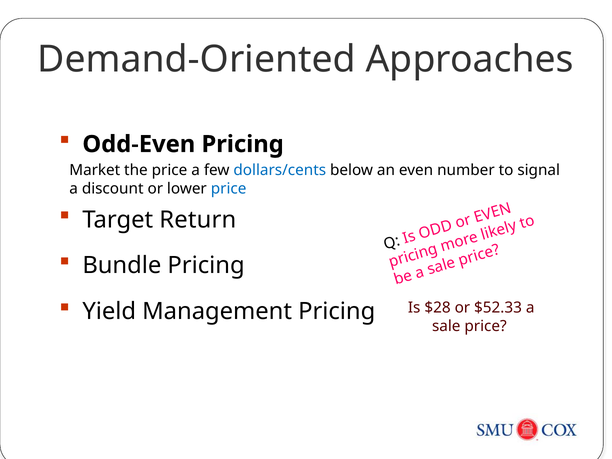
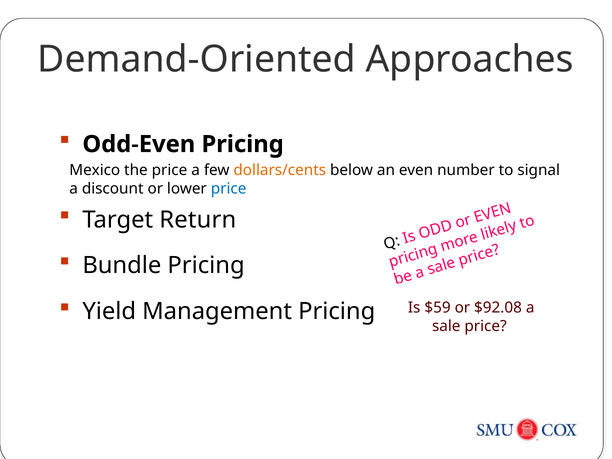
Market: Market -> Mexico
dollars/cents colour: blue -> orange
$28: $28 -> $59
$52.33: $52.33 -> $92.08
